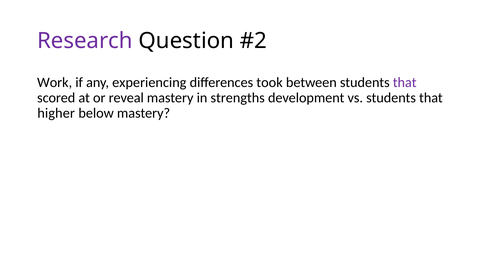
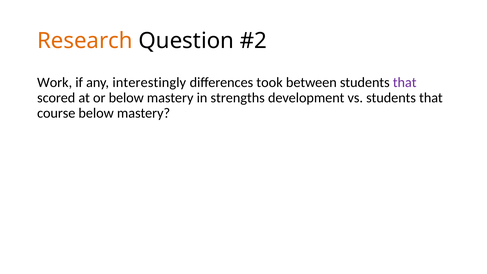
Research colour: purple -> orange
experiencing: experiencing -> interestingly
or reveal: reveal -> below
higher: higher -> course
